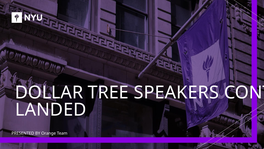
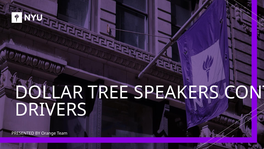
LANDED: LANDED -> DRIVERS
